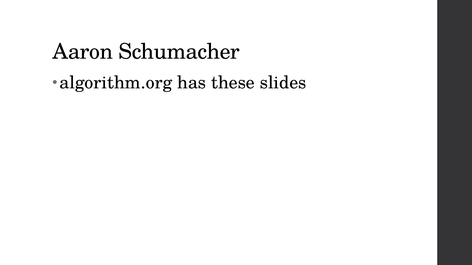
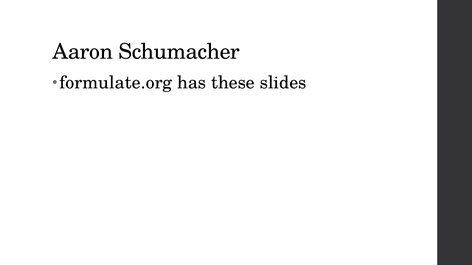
algorithm.org: algorithm.org -> formulate.org
